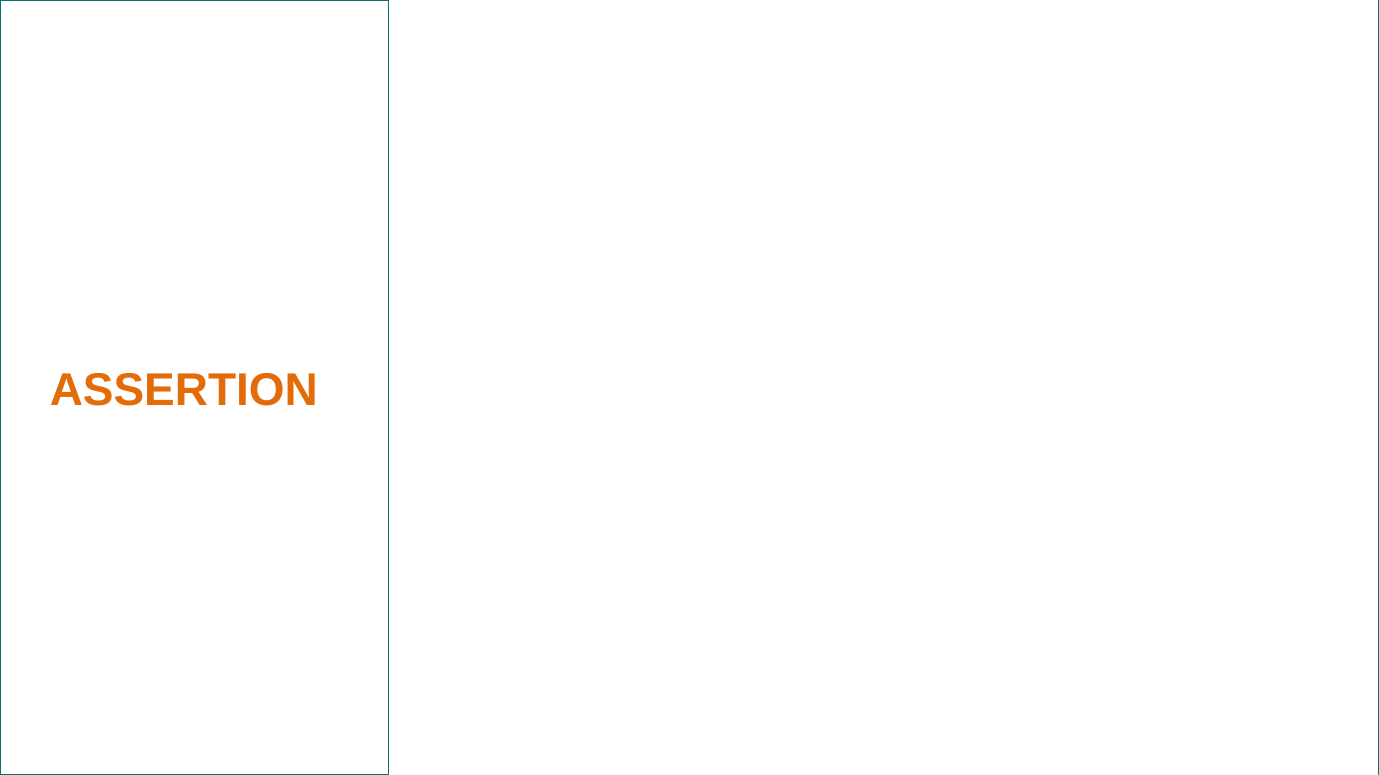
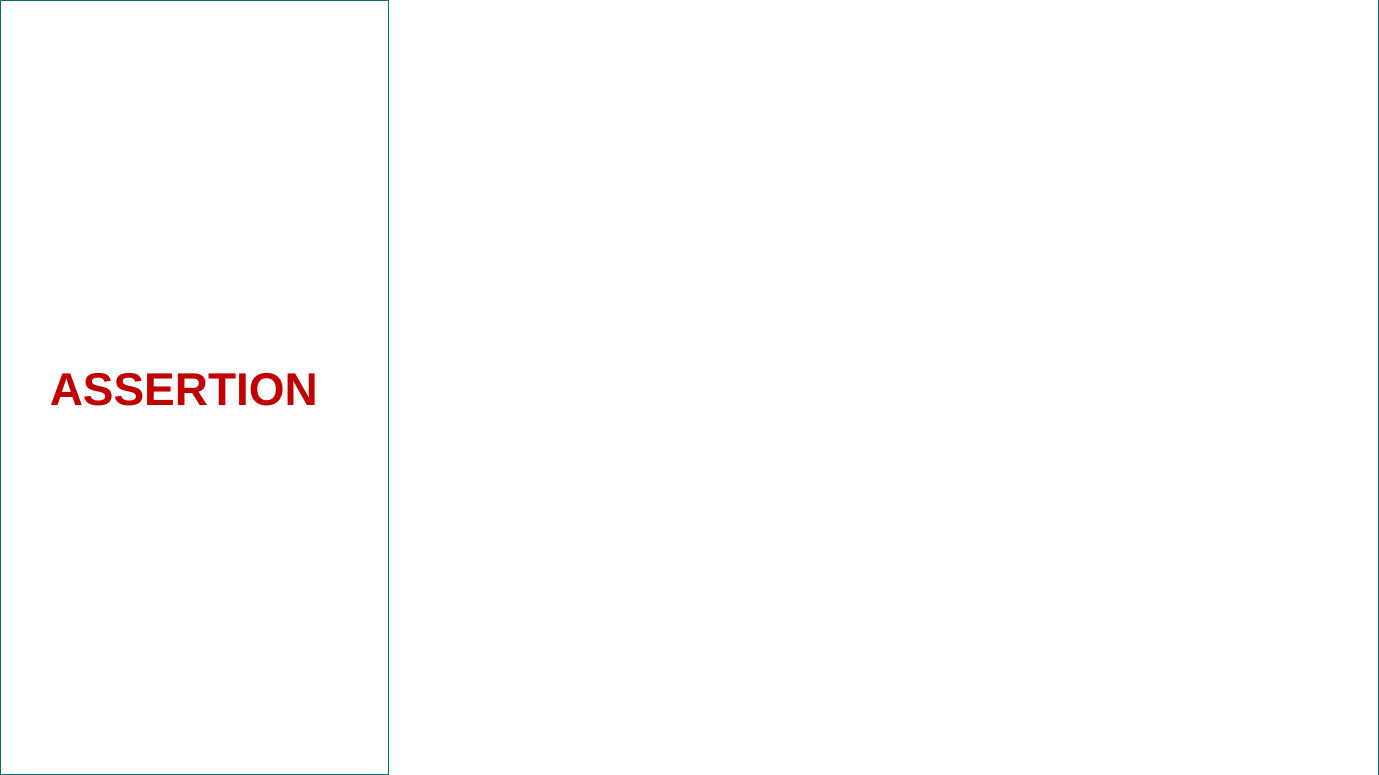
ASSERTION colour: orange -> red
